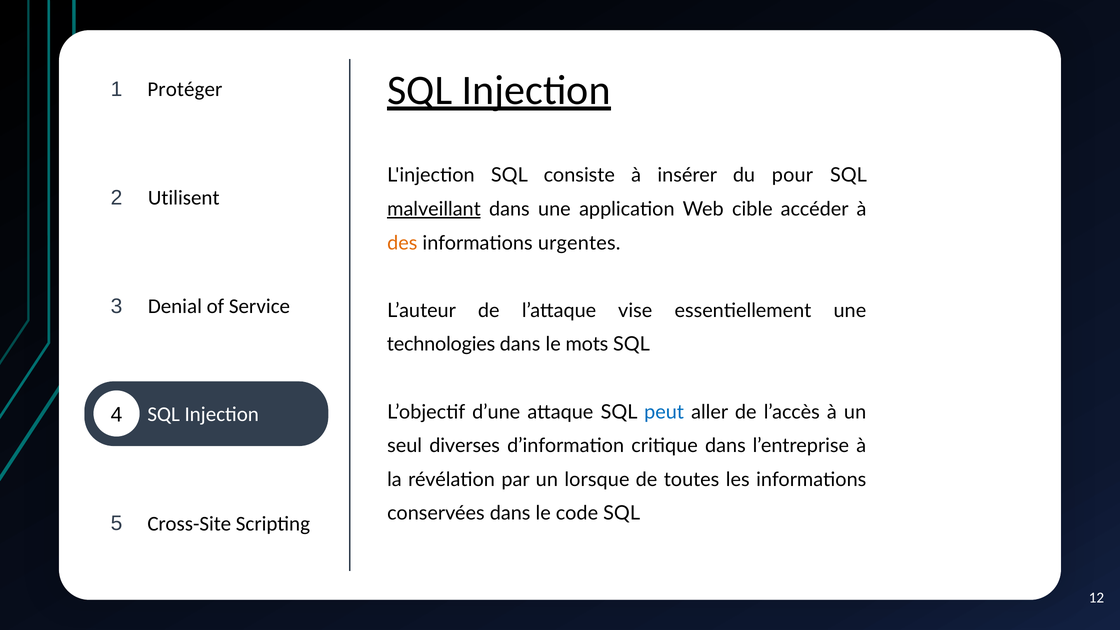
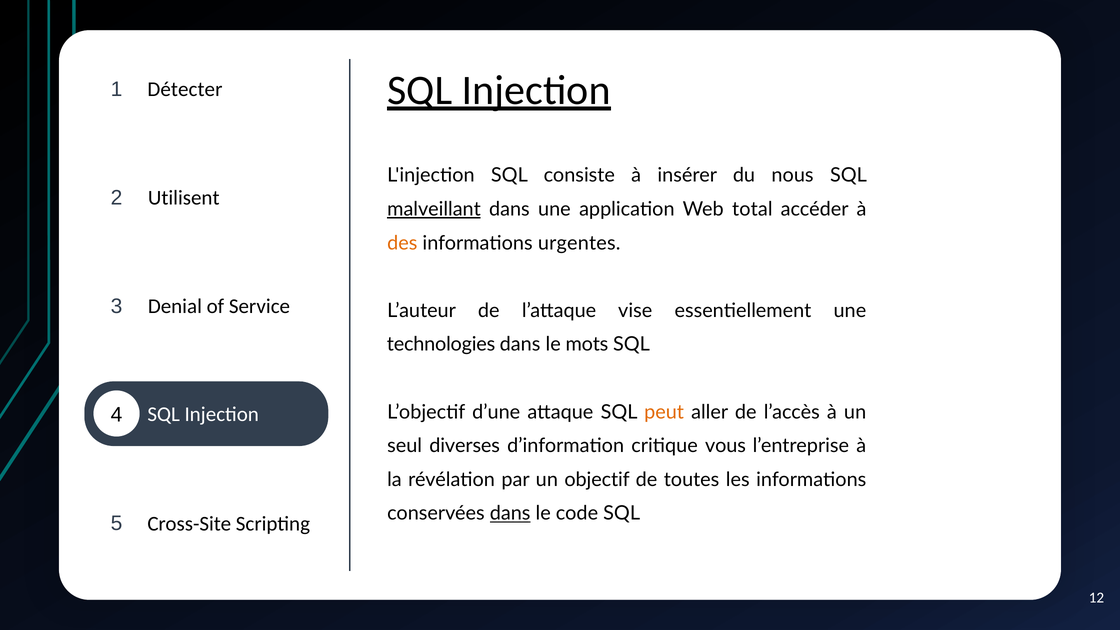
Protéger: Protéger -> Détecter
pour: pour -> nous
cible: cible -> total
peut colour: blue -> orange
critique dans: dans -> vous
lorsque: lorsque -> objectif
dans at (510, 513) underline: none -> present
